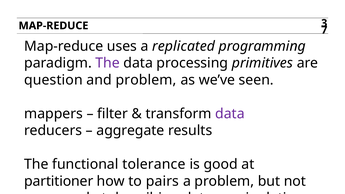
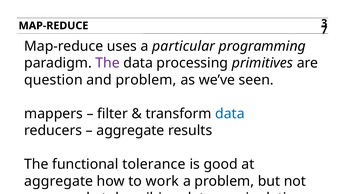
replicated: replicated -> particular
data at (230, 114) colour: purple -> blue
partitioner at (59, 181): partitioner -> aggregate
pairs: pairs -> work
